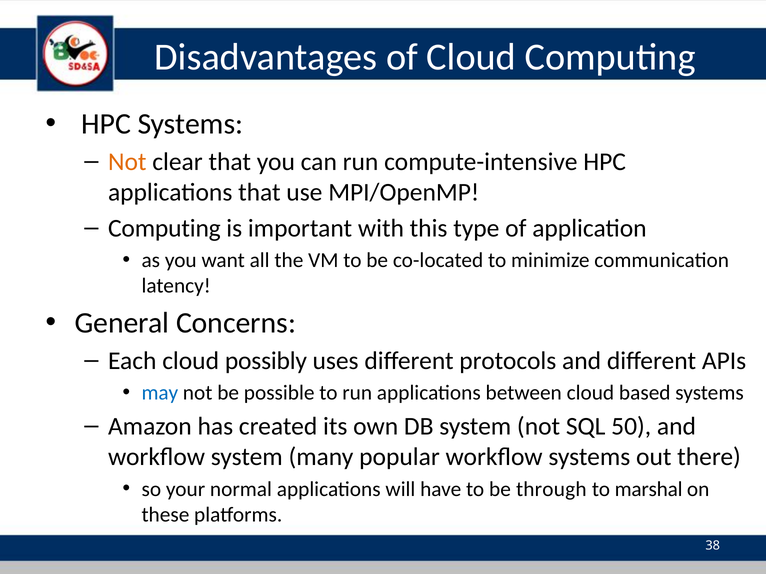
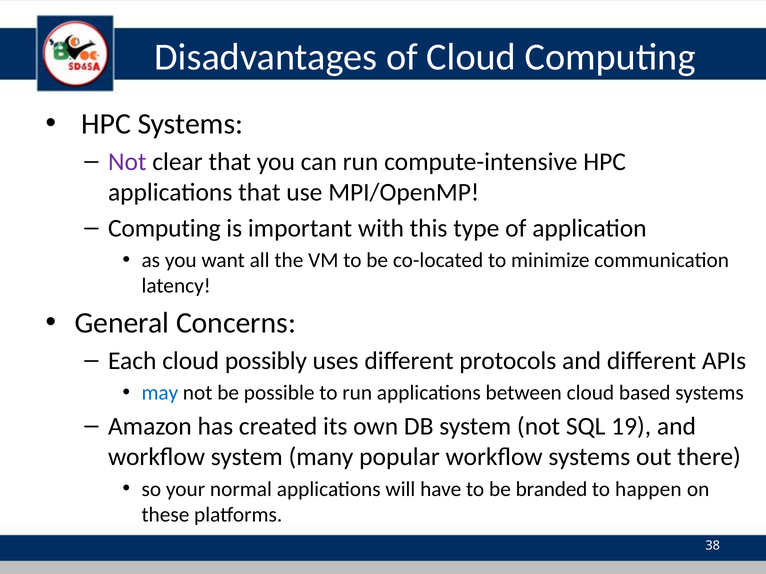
Not at (127, 162) colour: orange -> purple
50: 50 -> 19
through: through -> branded
marshal: marshal -> happen
